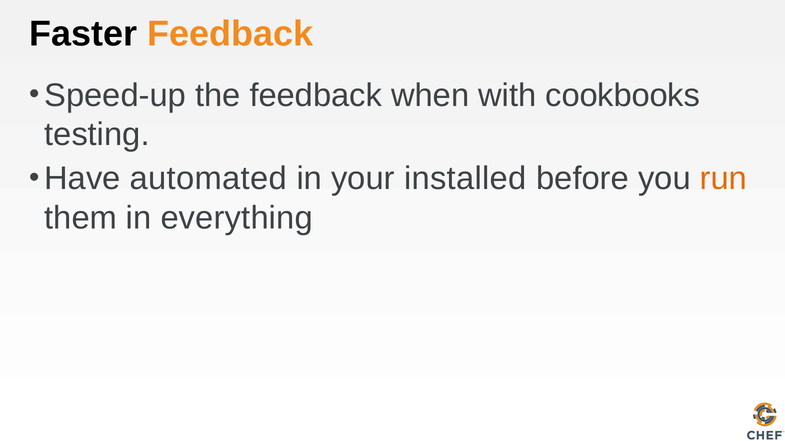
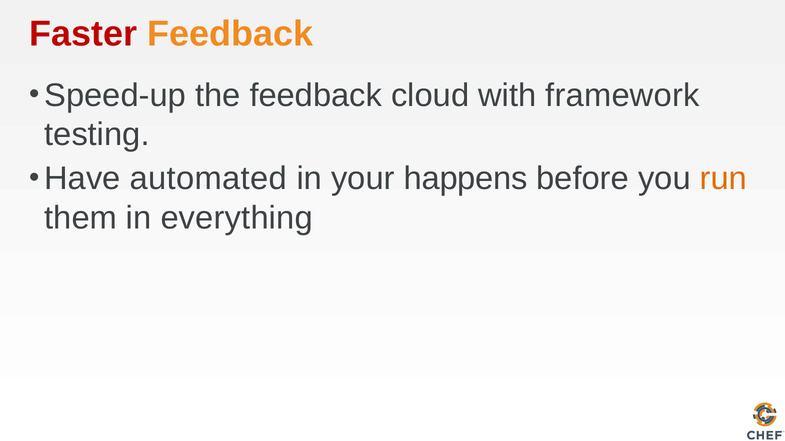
Faster colour: black -> red
when: when -> cloud
cookbooks: cookbooks -> framework
installed: installed -> happens
